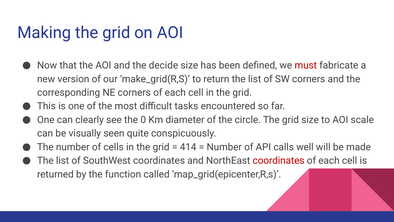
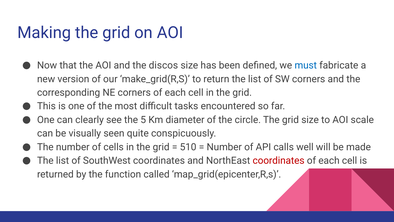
decide: decide -> discos
must colour: red -> blue
0: 0 -> 5
414: 414 -> 510
